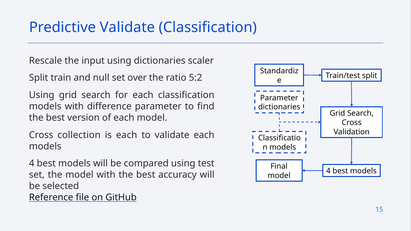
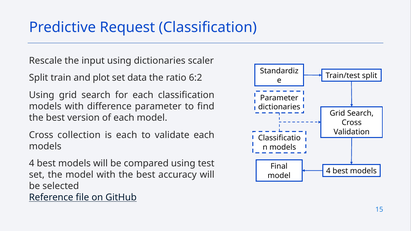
Predictive Validate: Validate -> Request
null: null -> plot
over: over -> data
5:2: 5:2 -> 6:2
